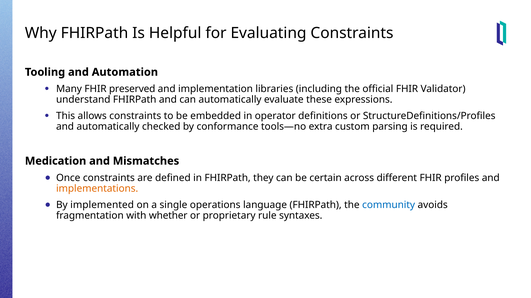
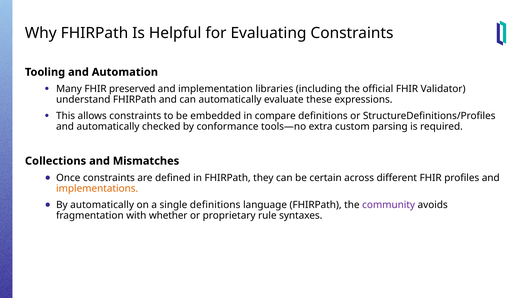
operator: operator -> compare
Medication: Medication -> Collections
By implemented: implemented -> automatically
single operations: operations -> definitions
community colour: blue -> purple
